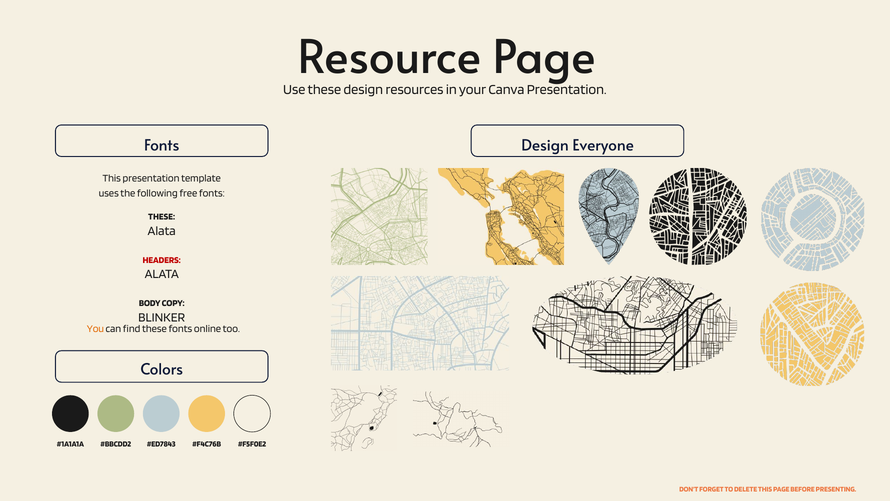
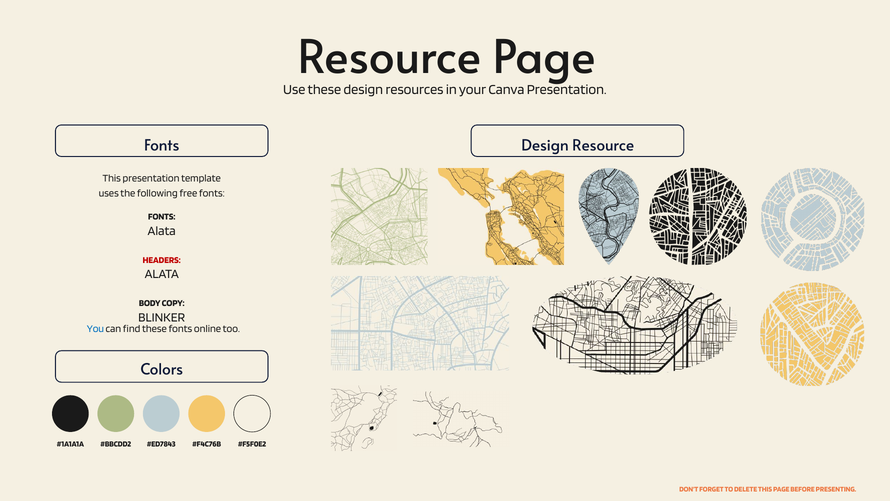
Design Everyone: Everyone -> Resource
THESE at (162, 217): THESE -> FONTS
You colour: orange -> blue
